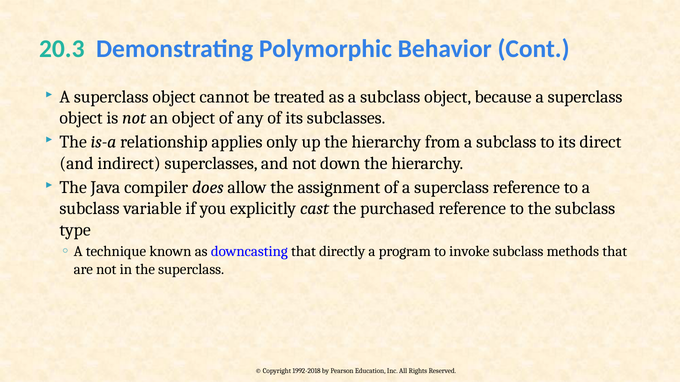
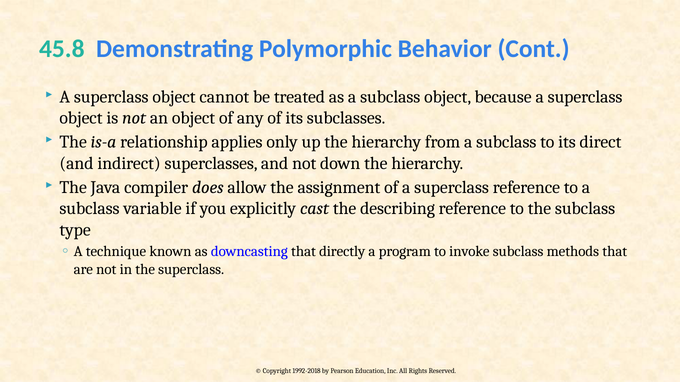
20.3: 20.3 -> 45.8
purchased: purchased -> describing
